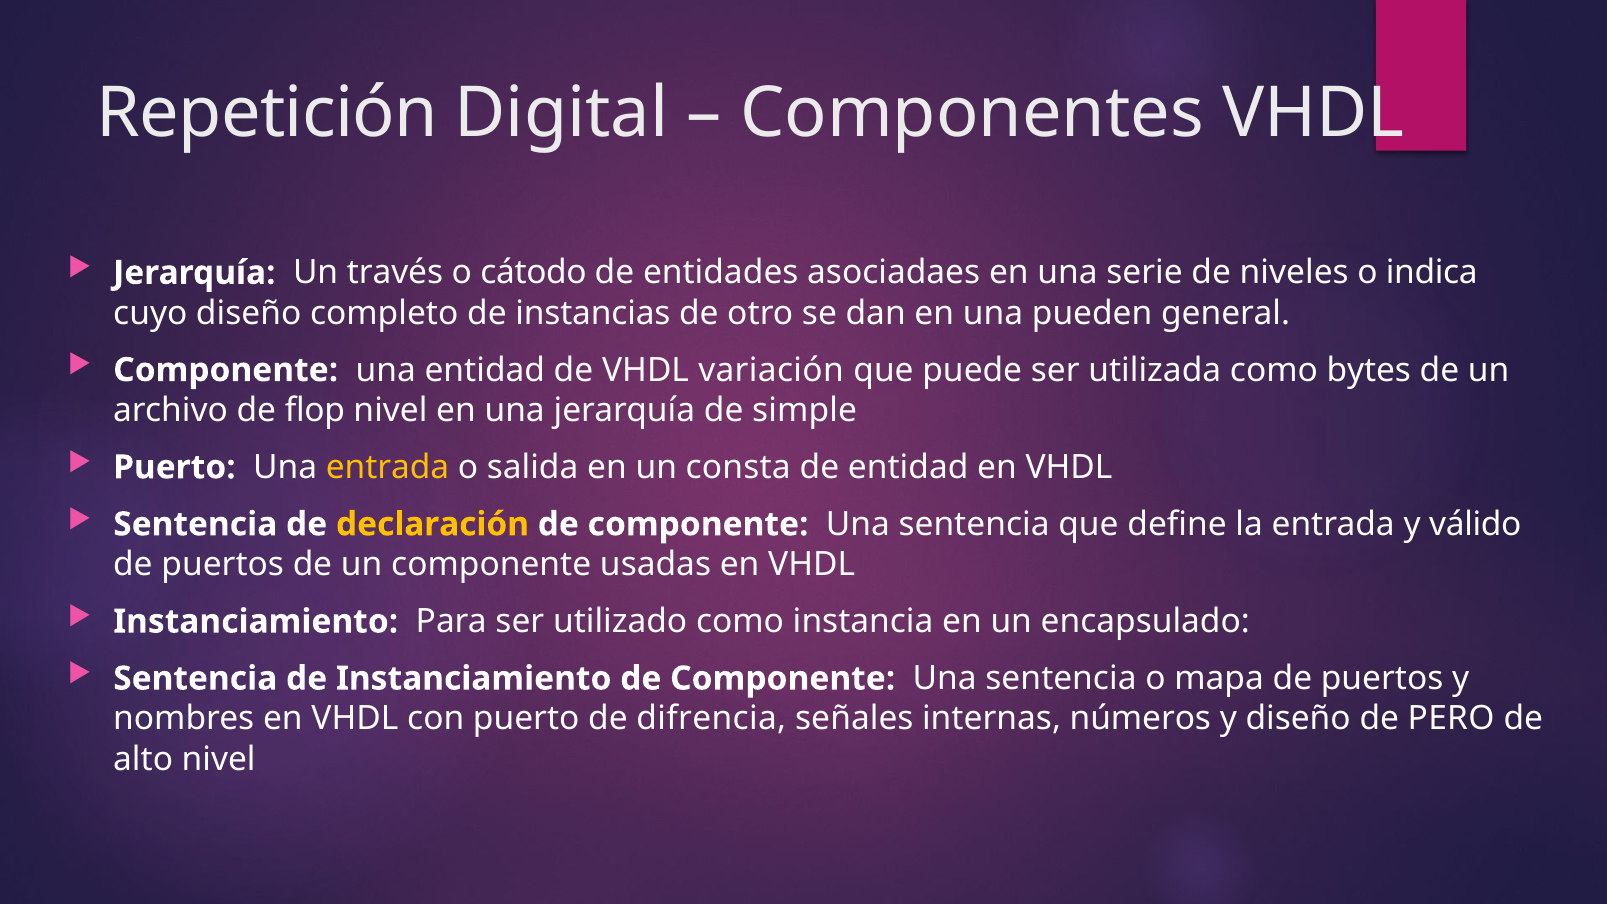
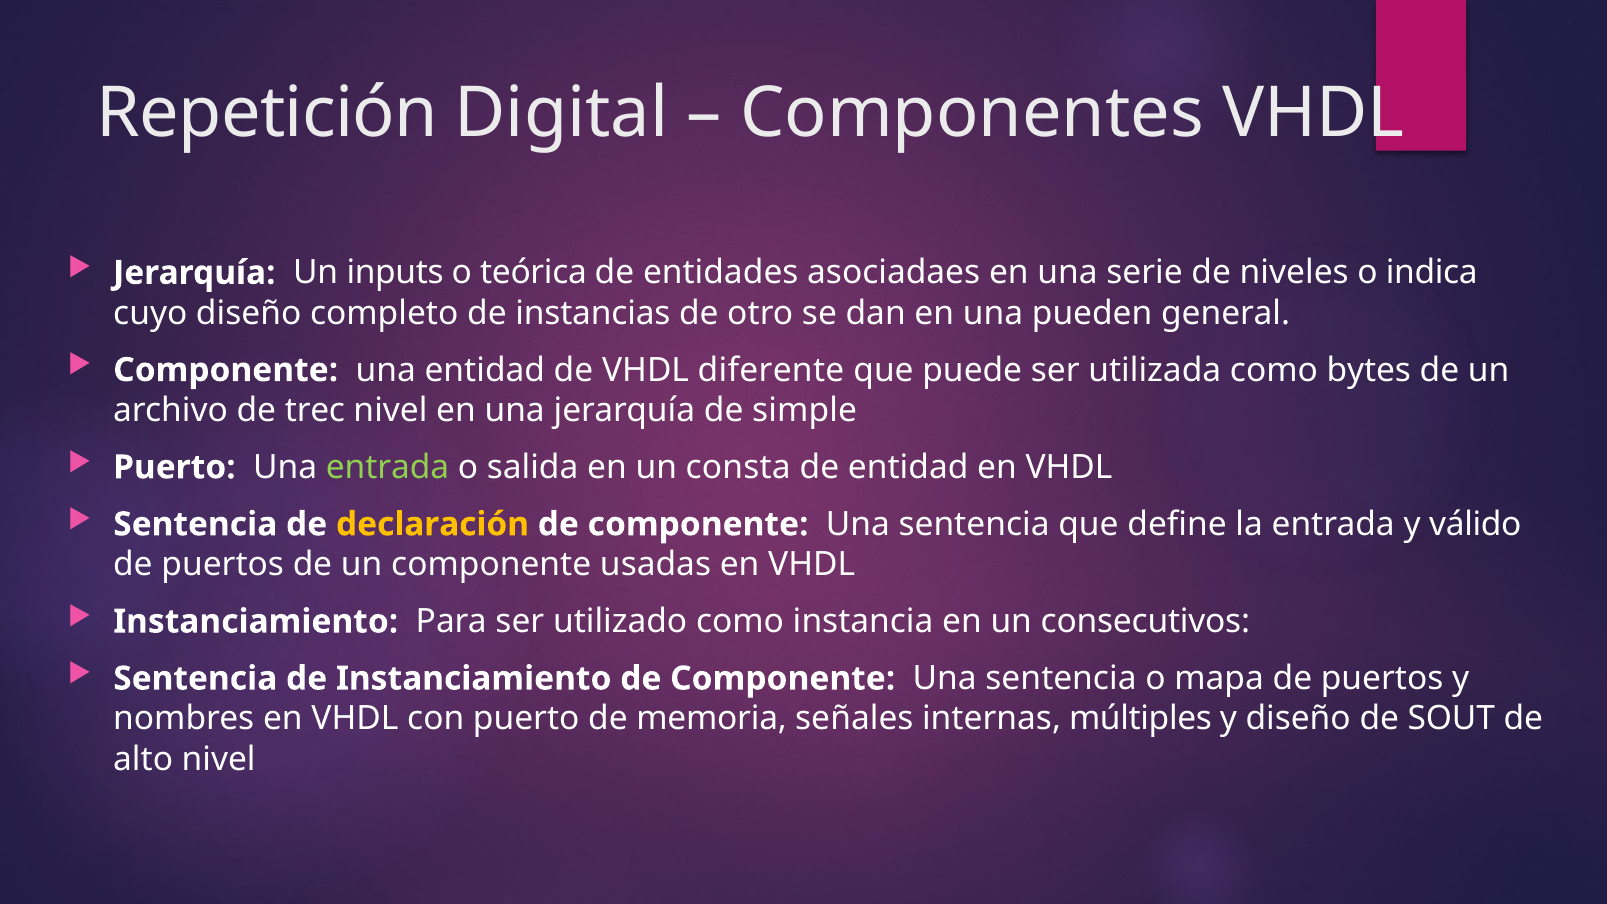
través: través -> inputs
cátodo: cátodo -> teórica
variación: variación -> diferente
flop: flop -> trec
entrada at (388, 467) colour: yellow -> light green
encapsulado: encapsulado -> consecutivos
difrencia: difrencia -> memoria
números: números -> múltiples
PERO: PERO -> SOUT
